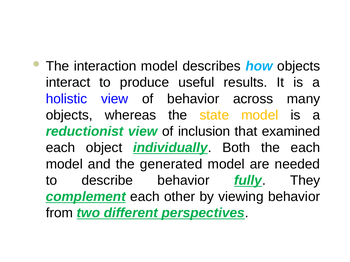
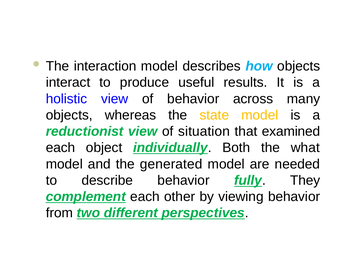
inclusion: inclusion -> situation
the each: each -> what
